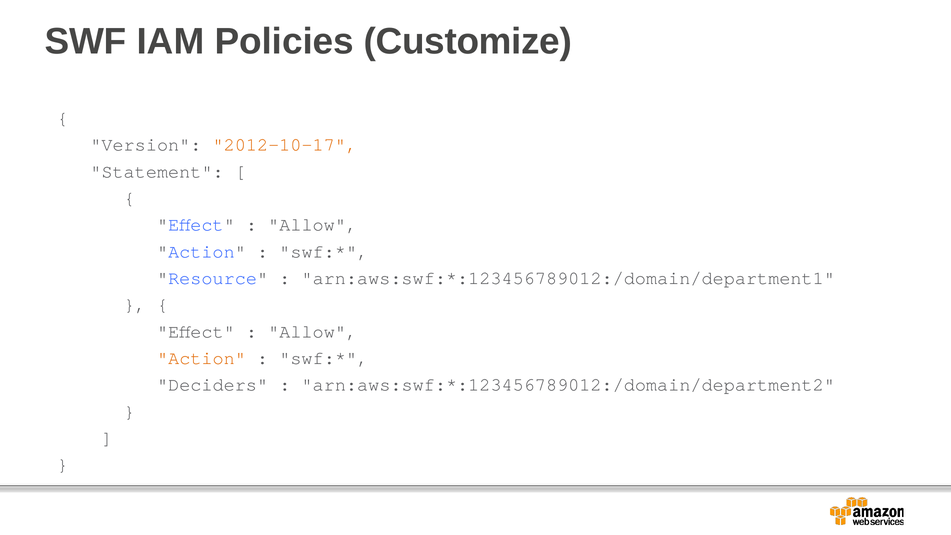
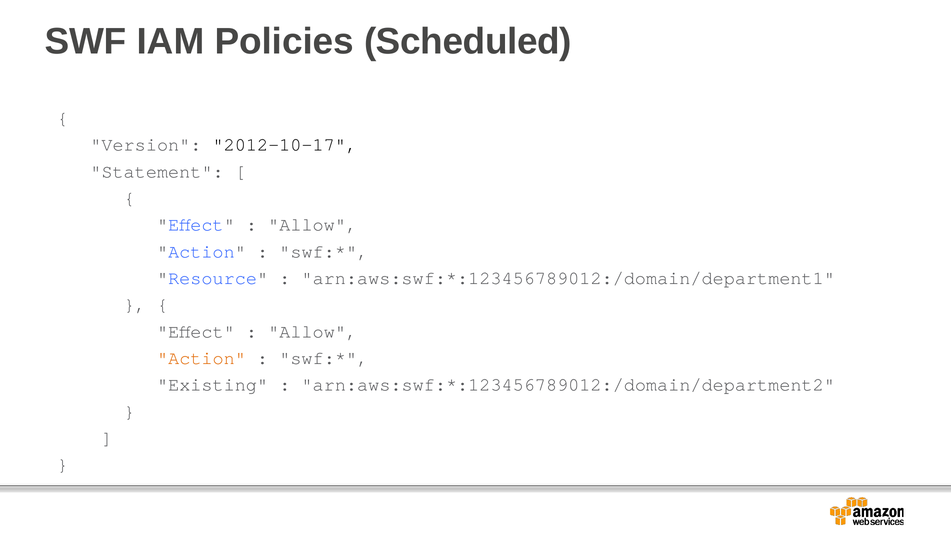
Customize: Customize -> Scheduled
2012-10-17 colour: orange -> black
Deciders: Deciders -> Existing
